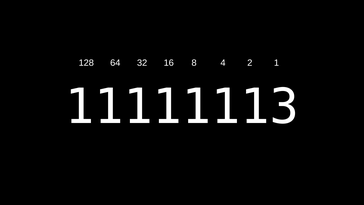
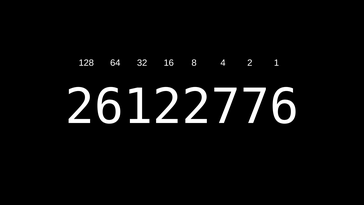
11111113: 11111113 -> 26122776
